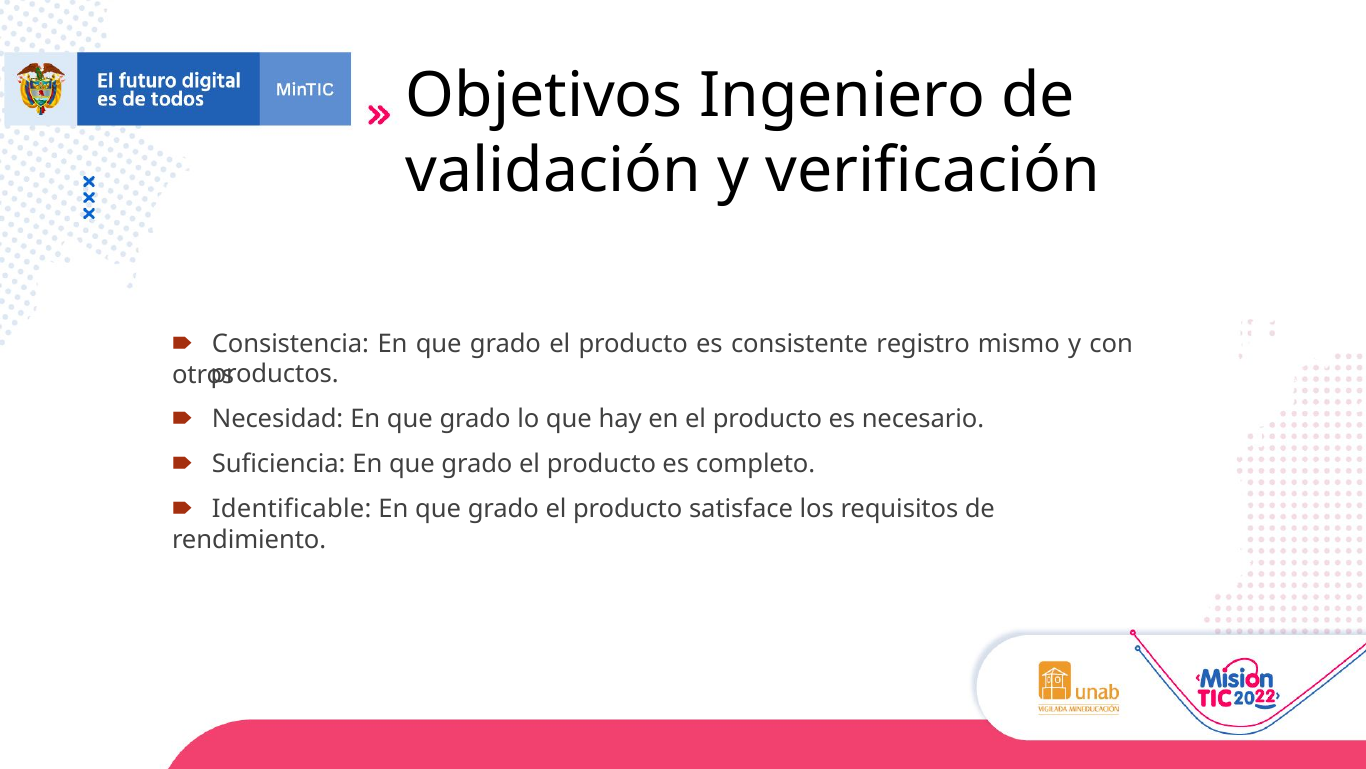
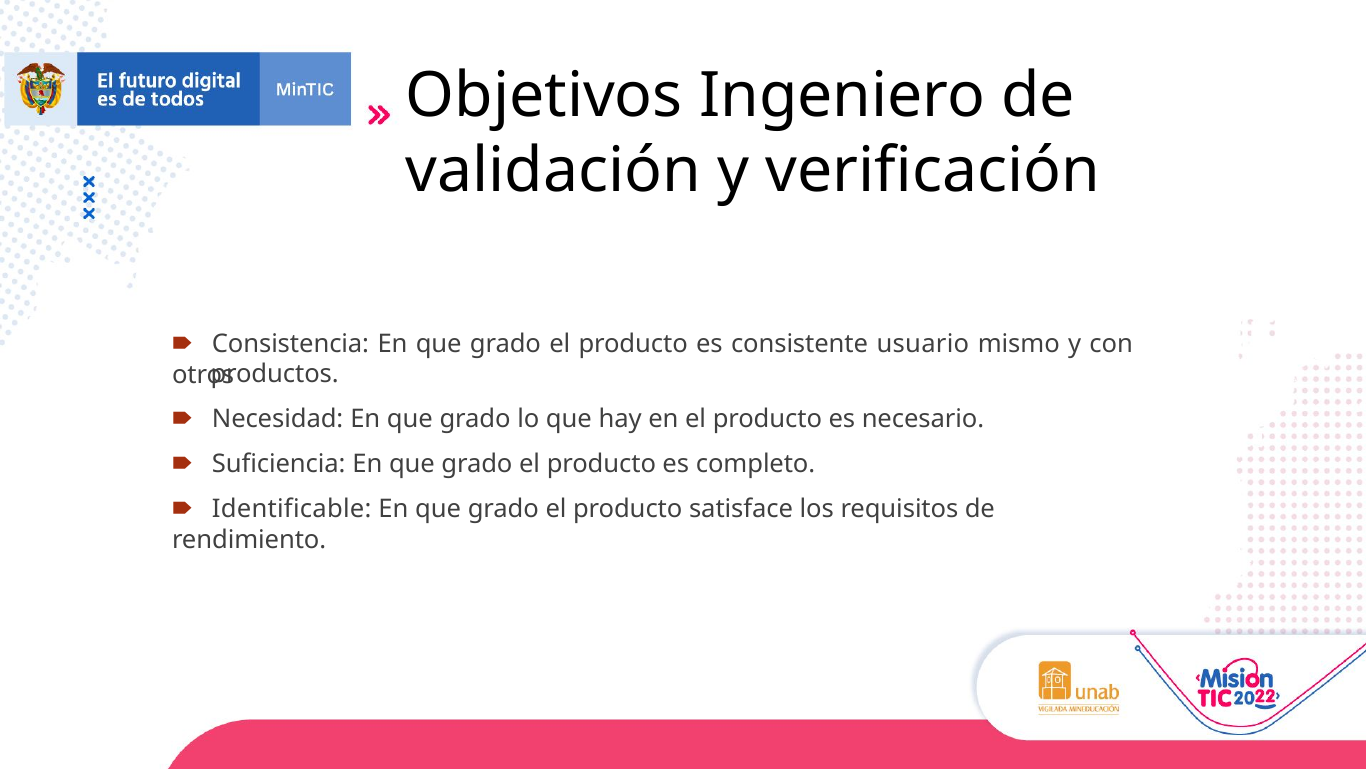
registro: registro -> usuario
